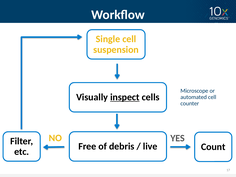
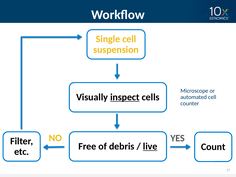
live underline: none -> present
